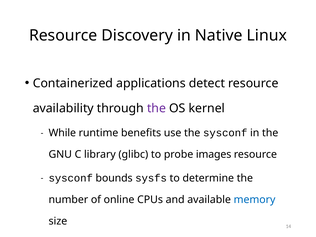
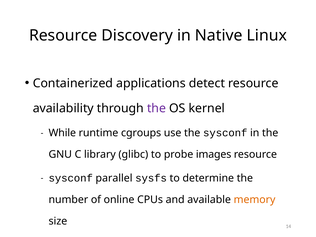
benefits: benefits -> cgroups
bounds: bounds -> parallel
memory colour: blue -> orange
